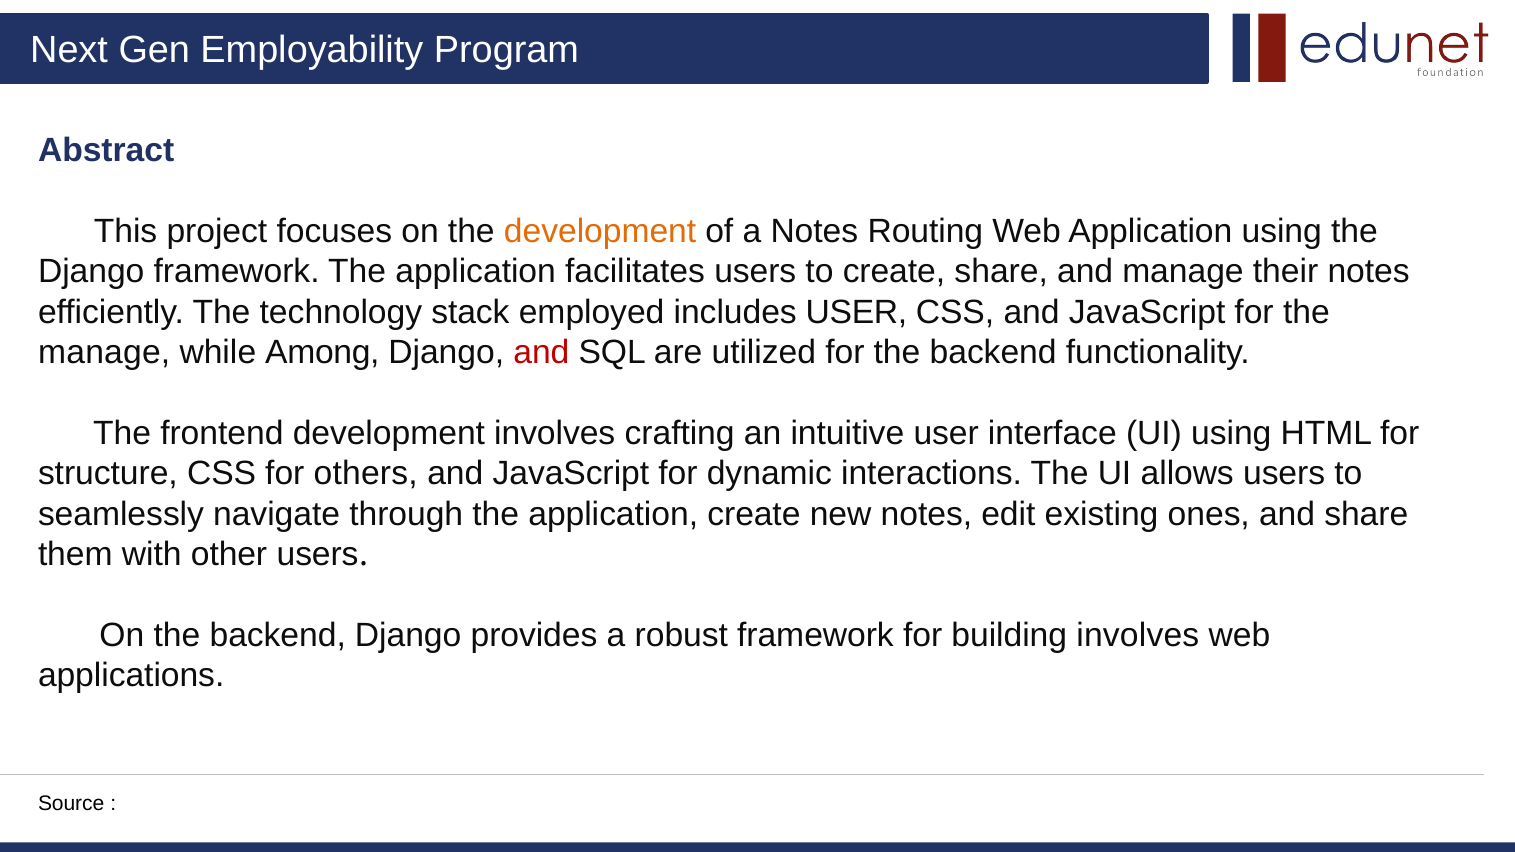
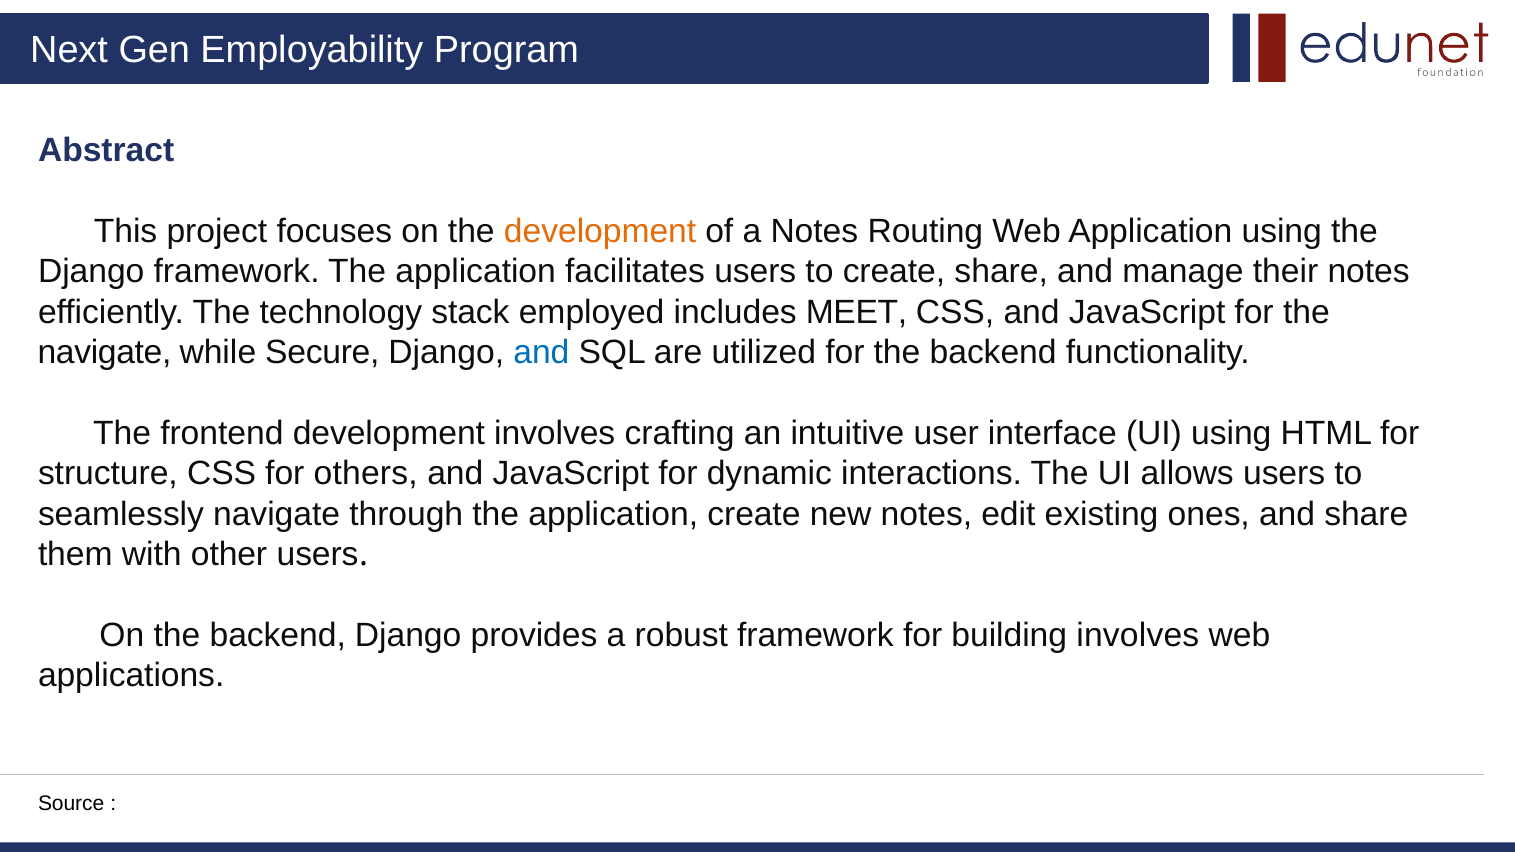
includes USER: USER -> MEET
manage at (104, 353): manage -> navigate
Among: Among -> Secure
and at (541, 353) colour: red -> blue
